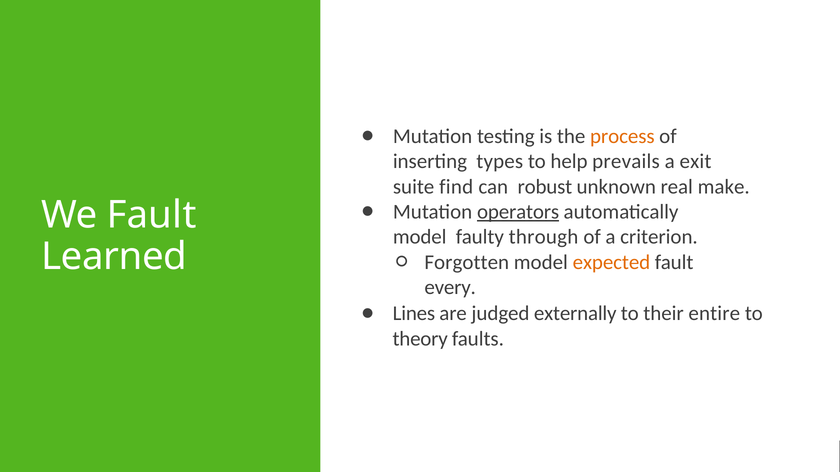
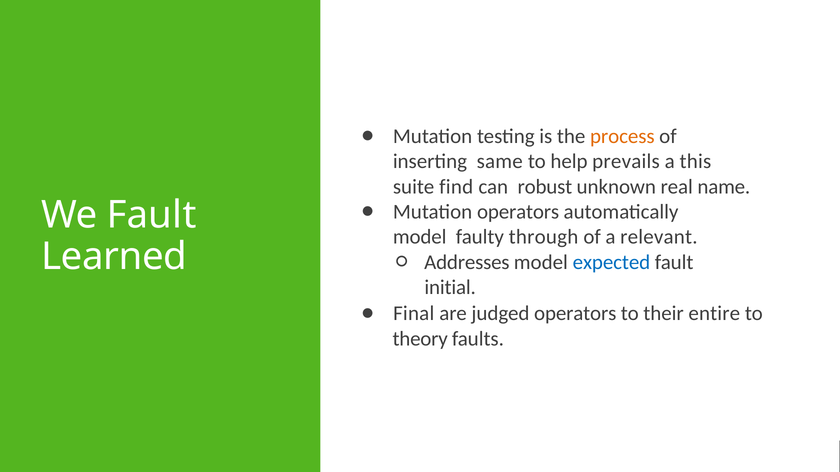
types: types -> same
exit: exit -> this
make: make -> name
operators at (518, 212) underline: present -> none
criterion: criterion -> relevant
Forgotten: Forgotten -> Addresses
expected colour: orange -> blue
every: every -> initial
Lines: Lines -> Final
judged externally: externally -> operators
